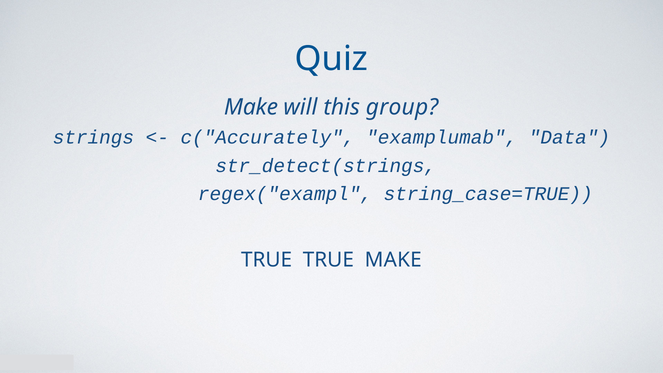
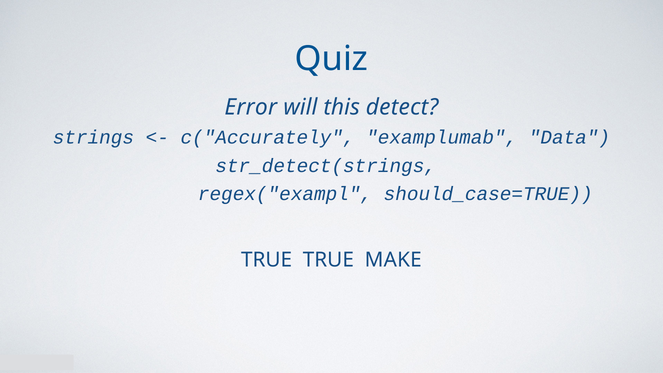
Make at (251, 107): Make -> Error
group: group -> detect
string_case=TRUE: string_case=TRUE -> should_case=TRUE
